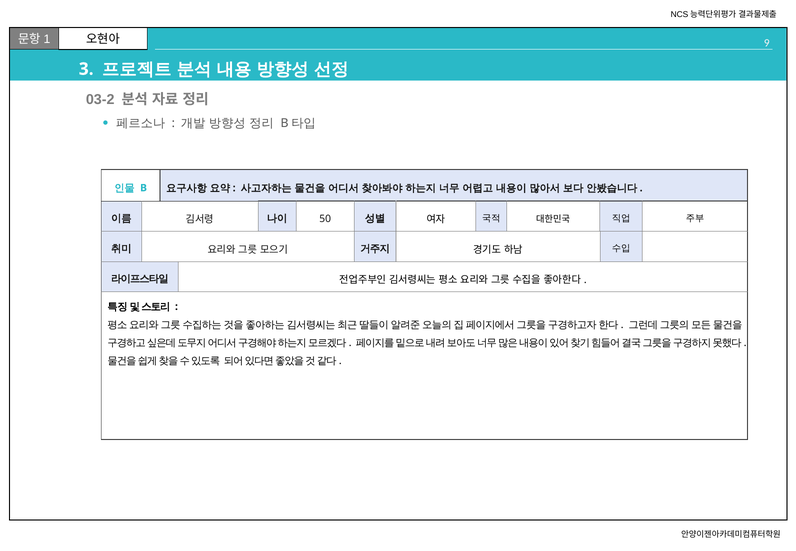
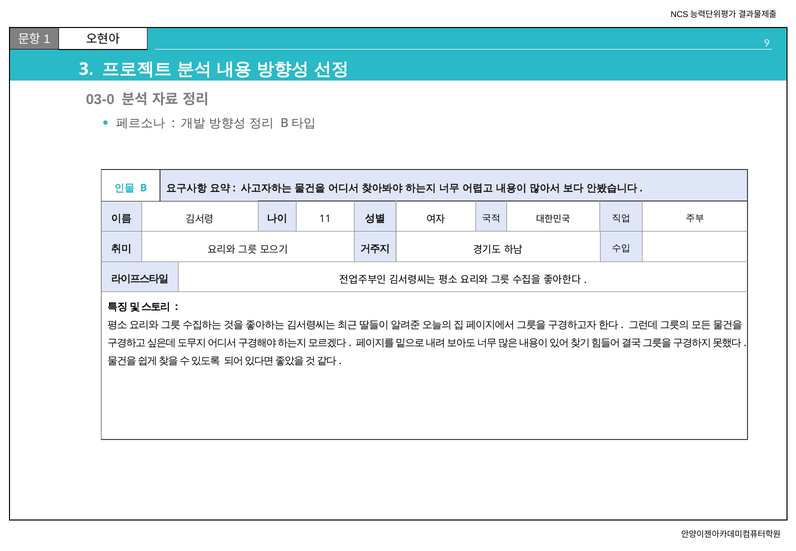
03-2: 03-2 -> 03-0
50: 50 -> 11
